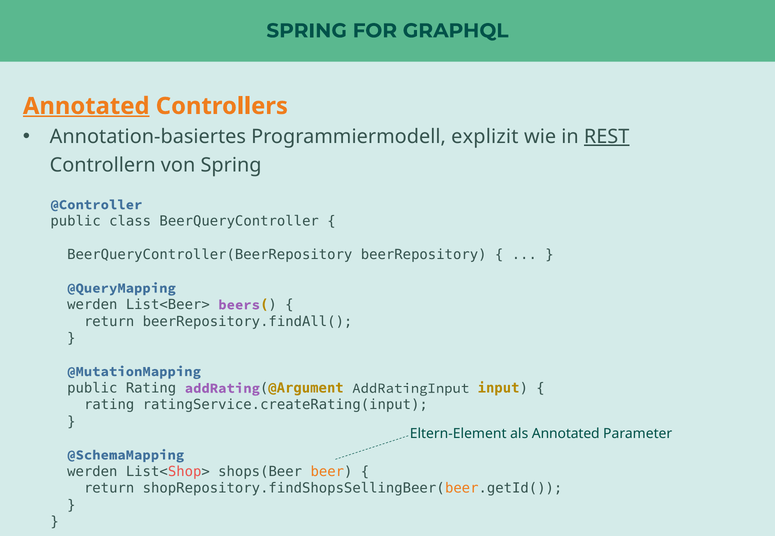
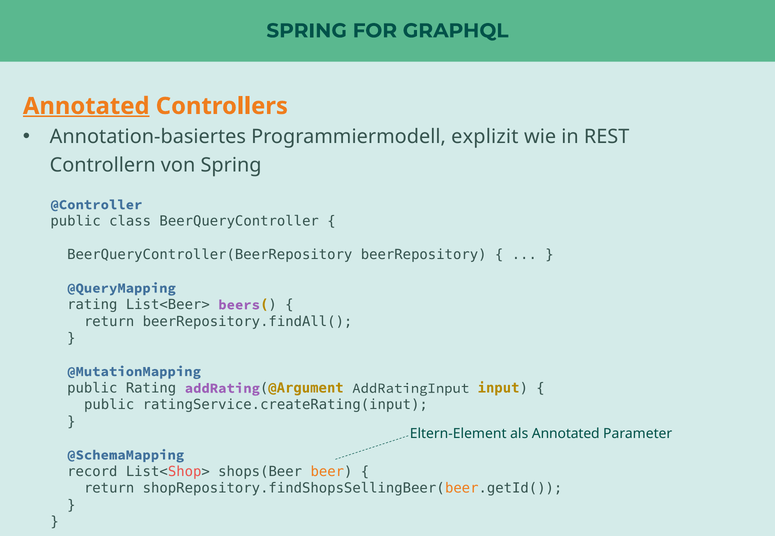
REST underline: present -> none
werden at (92, 305): werden -> rating
rating at (109, 405): rating -> public
werden at (92, 472): werden -> record
